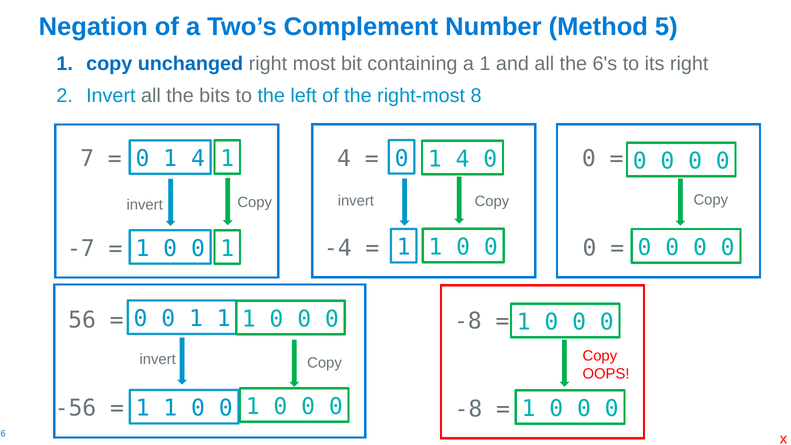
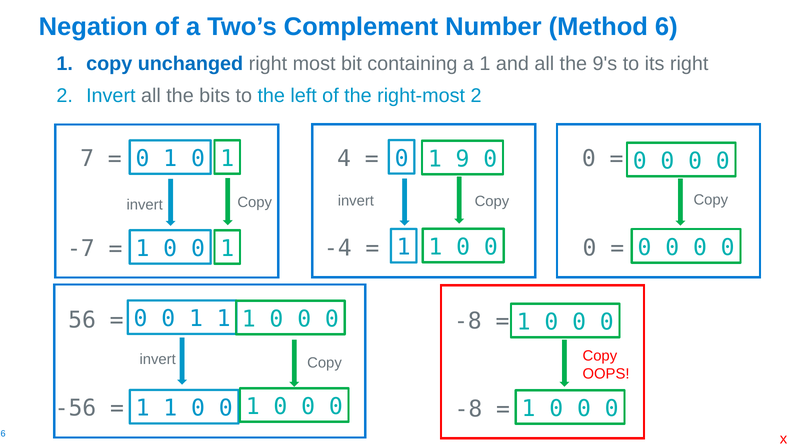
5: 5 -> 6
6's: 6's -> 9's
right-most 8: 8 -> 2
4 at (463, 159): 4 -> 9
4 at (198, 159): 4 -> 0
